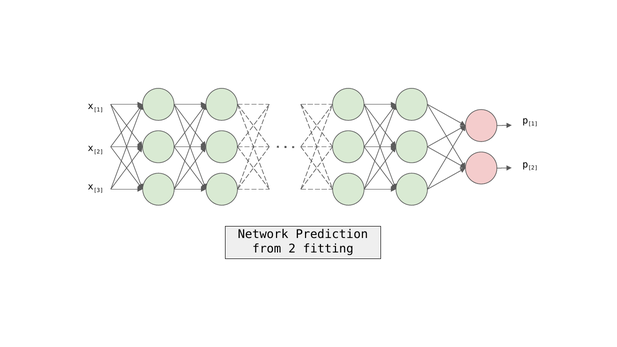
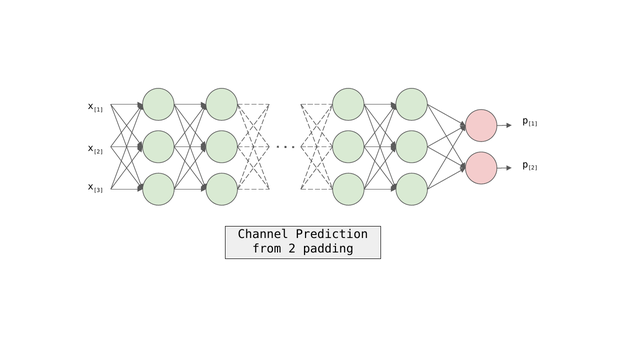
Network: Network -> Channel
fitting: fitting -> padding
